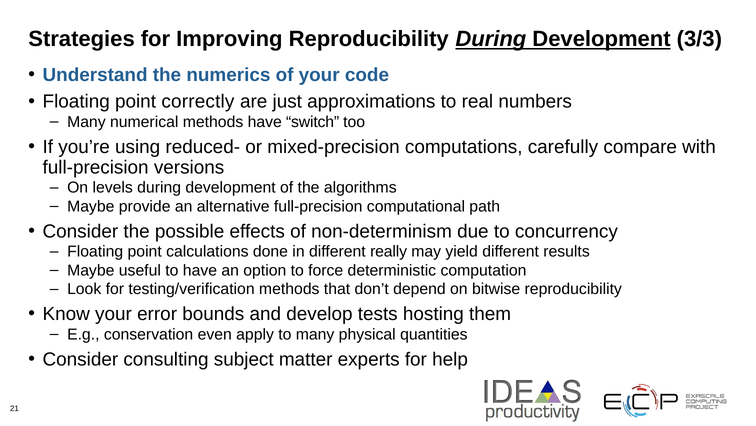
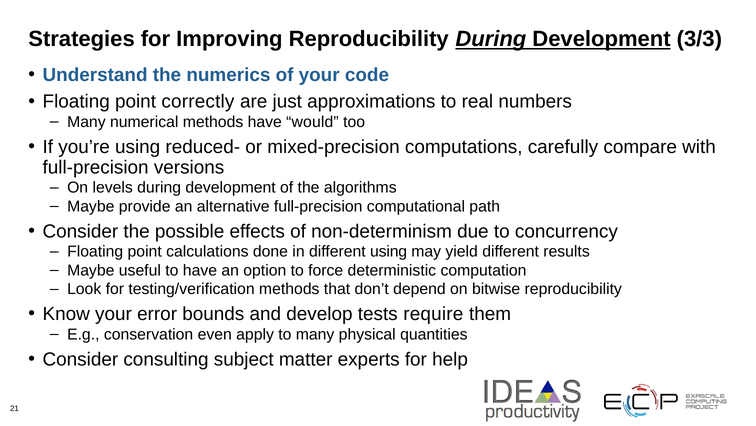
switch: switch -> would
different really: really -> using
hosting: hosting -> require
